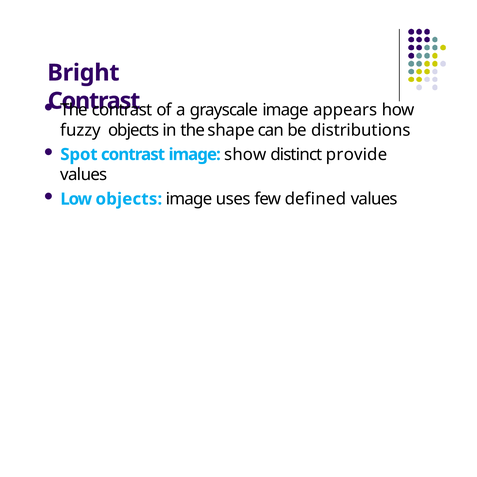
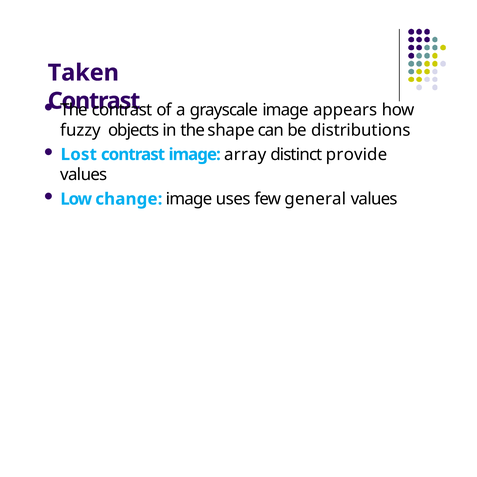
Bright: Bright -> Taken
Spot: Spot -> Lost
show: show -> array
Low objects: objects -> change
defined: defined -> general
